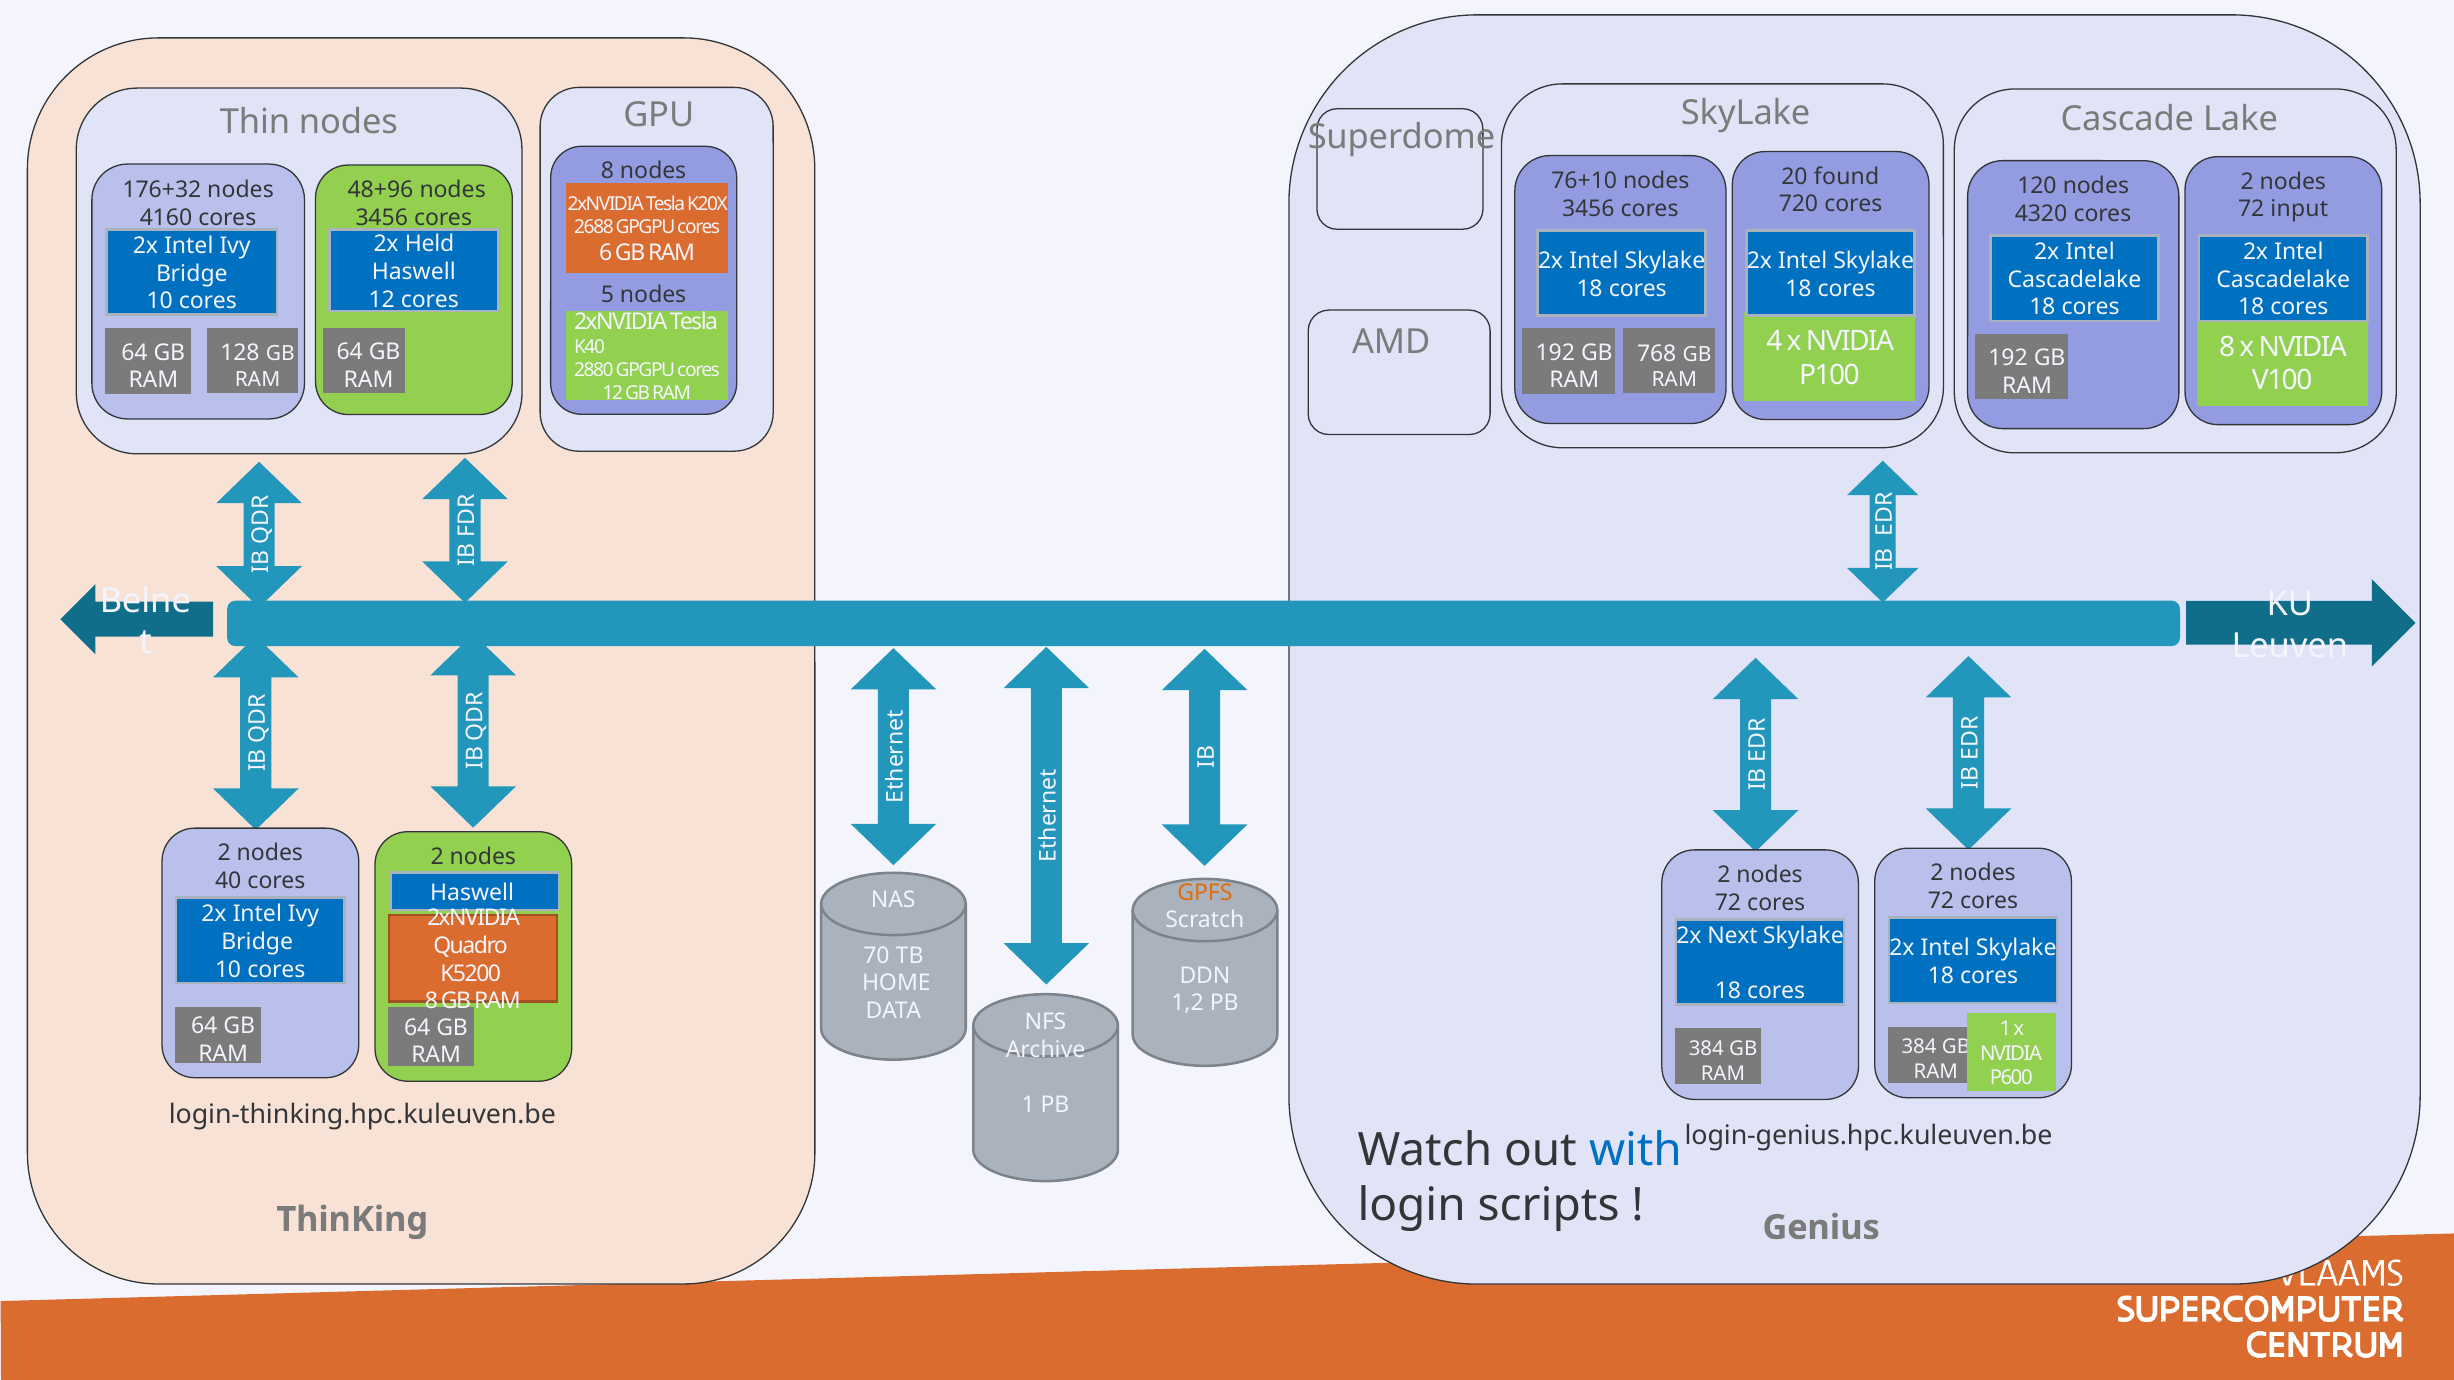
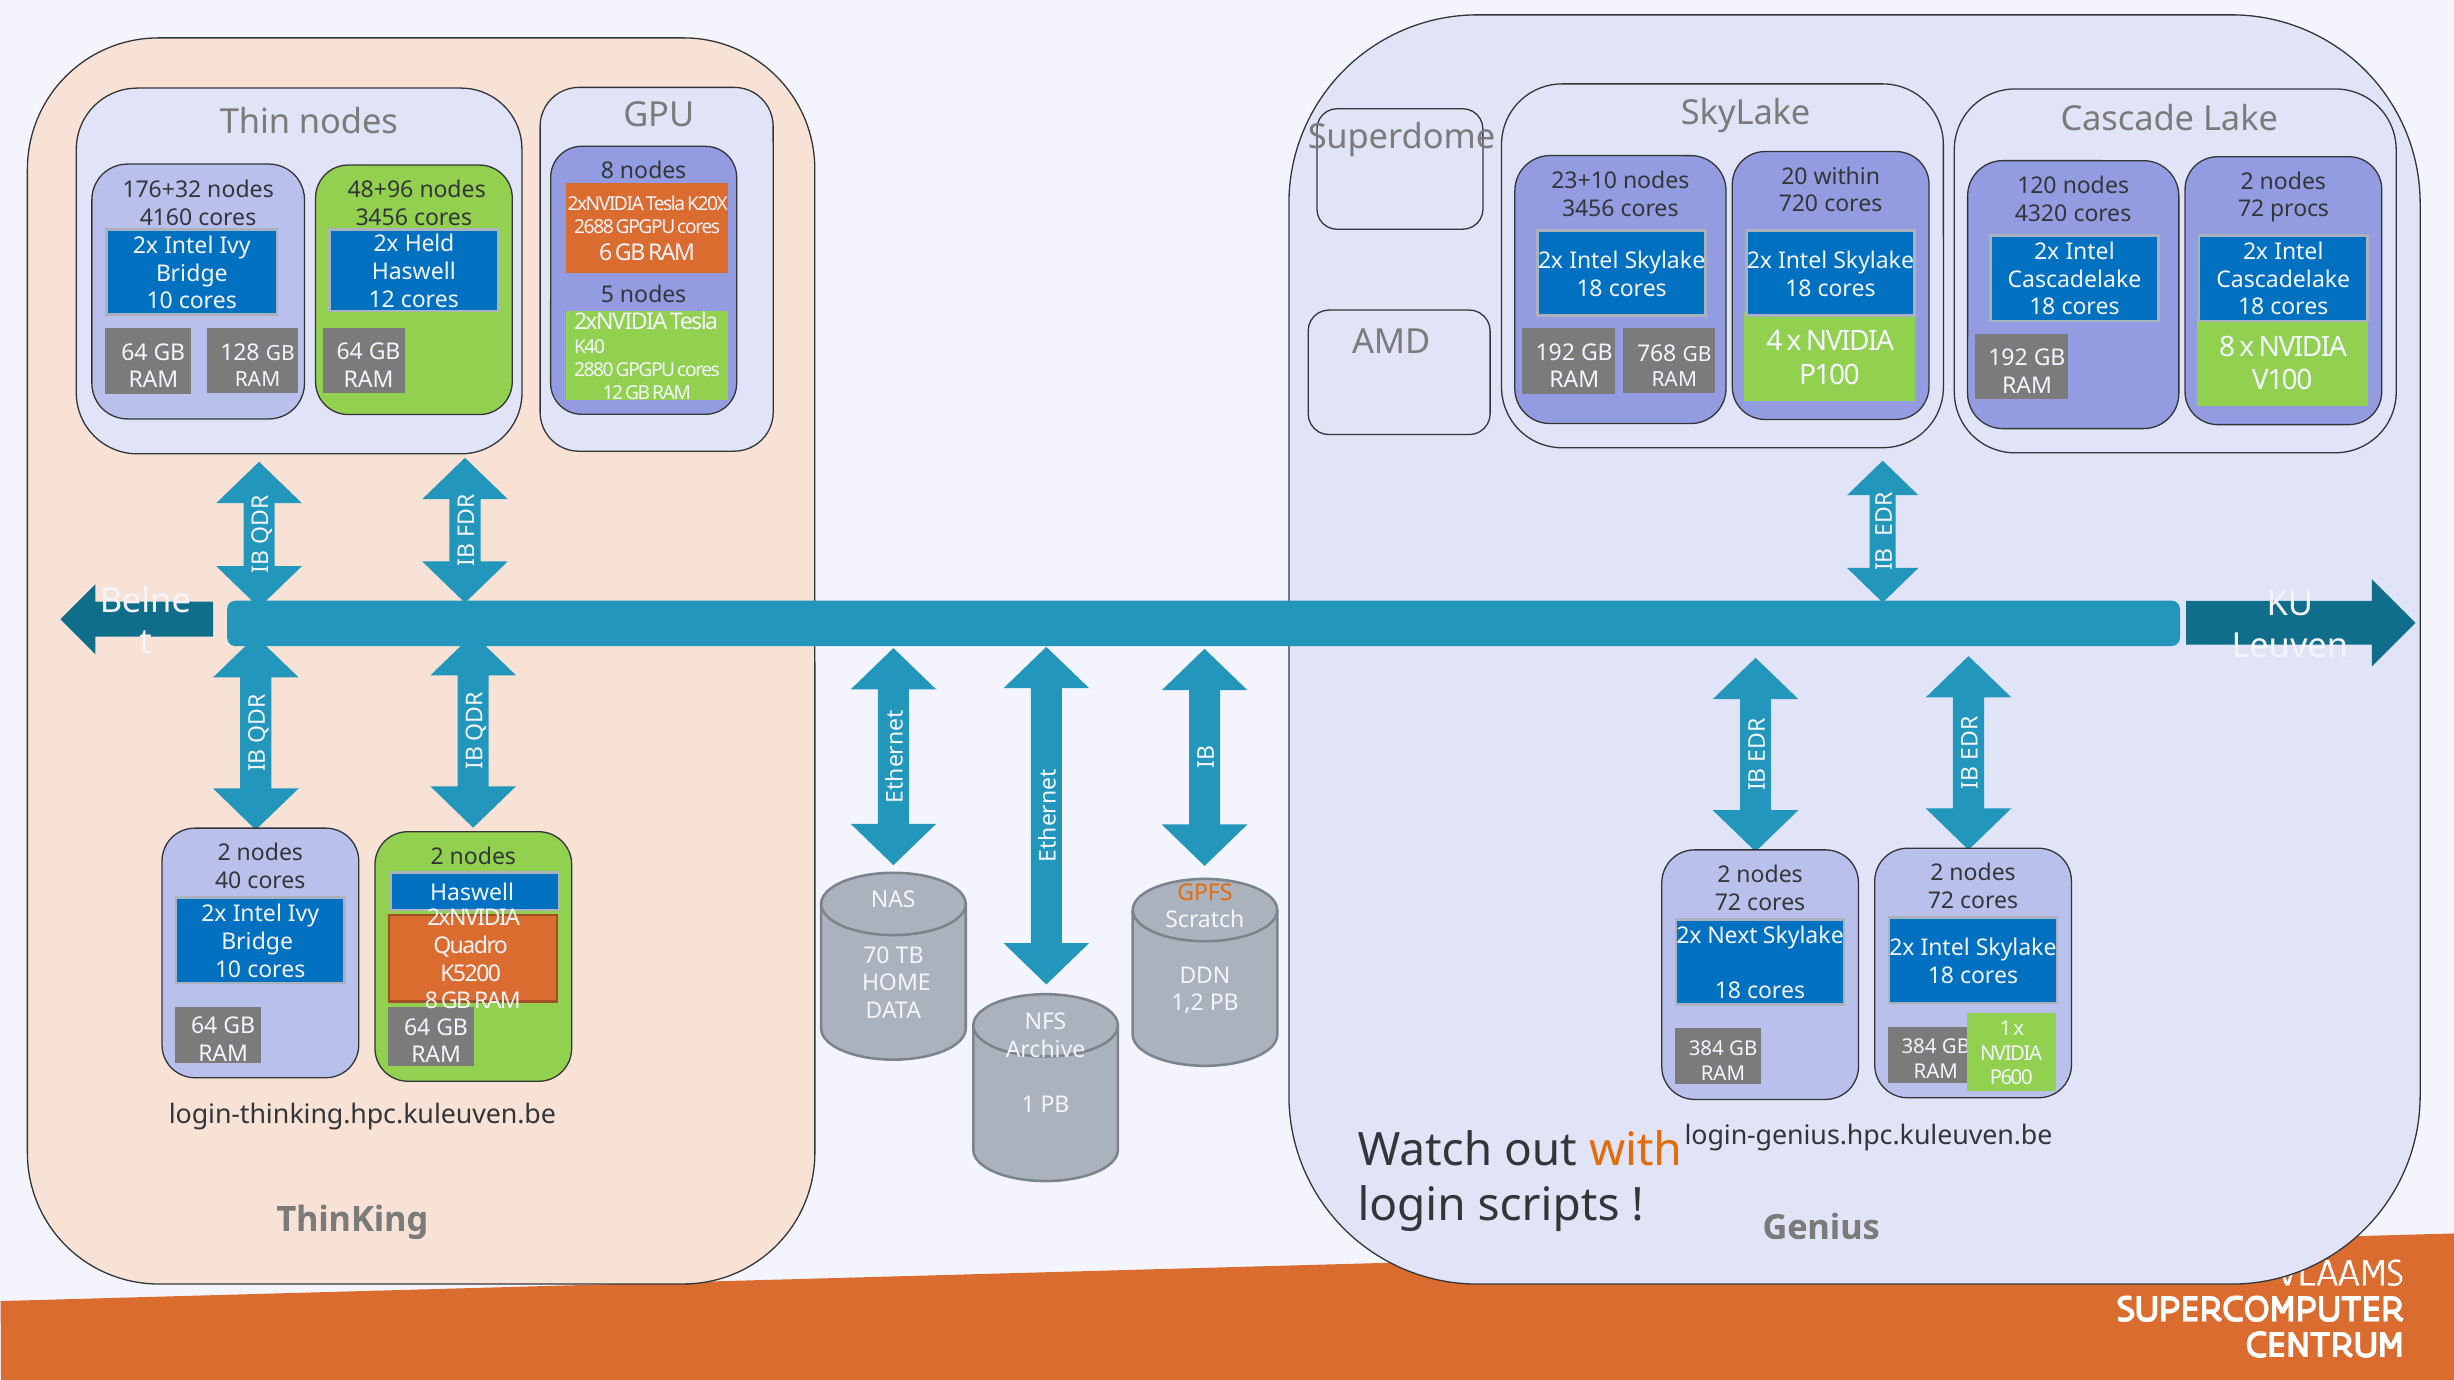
found: found -> within
76+10: 76+10 -> 23+10
input: input -> procs
with colour: blue -> orange
